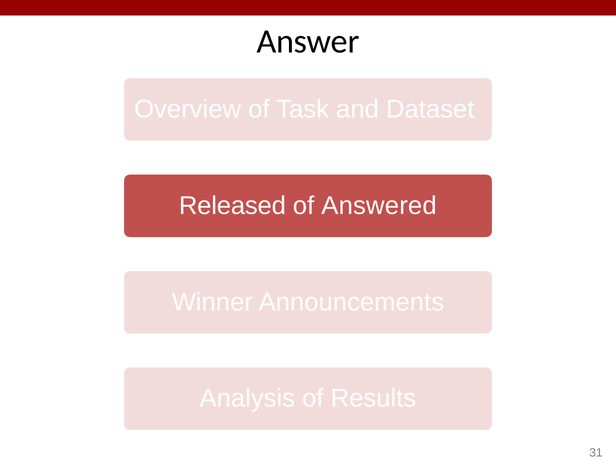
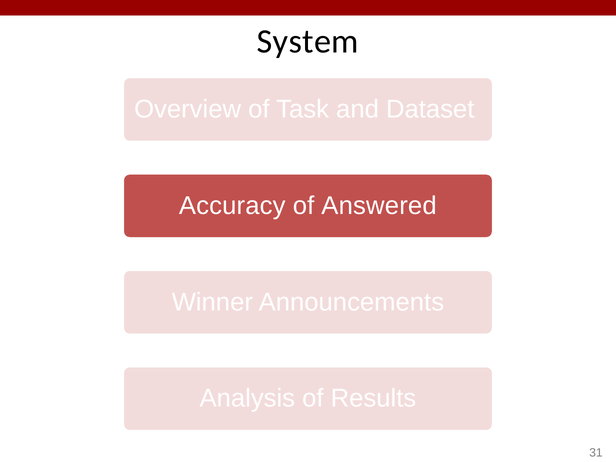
Answer: Answer -> System
Released: Released -> Accuracy
